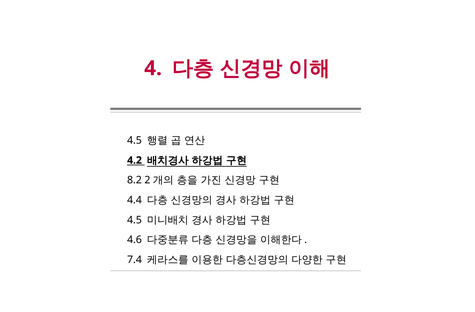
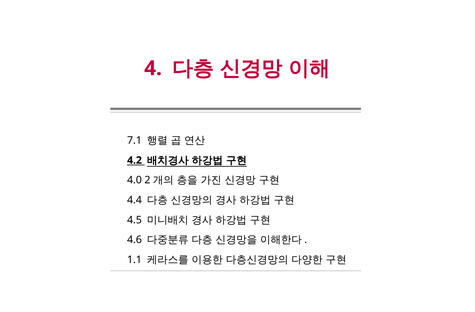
4.5 at (134, 140): 4.5 -> 7.1
8.2: 8.2 -> 4.0
7.4: 7.4 -> 1.1
